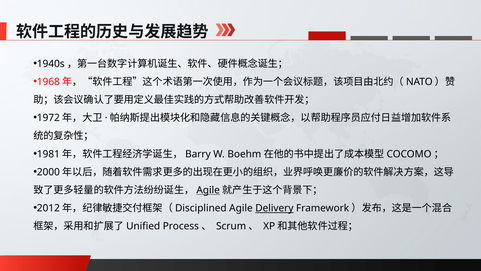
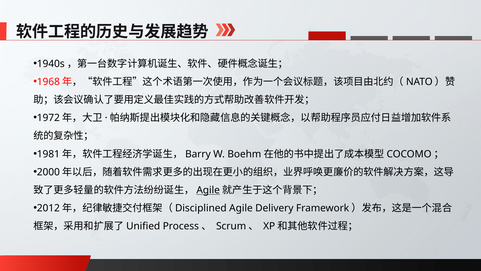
Delivery underline: present -> none
